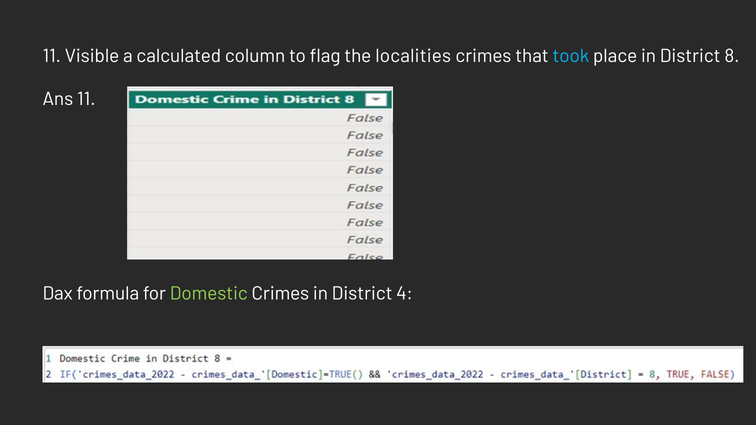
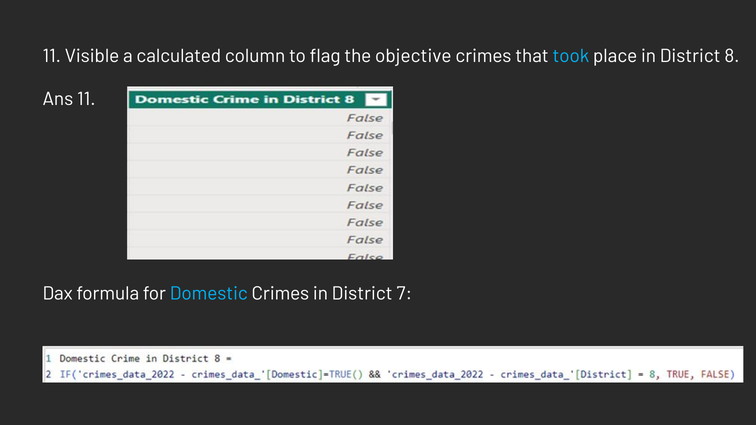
localities: localities -> objective
Domestic colour: light green -> light blue
4: 4 -> 7
